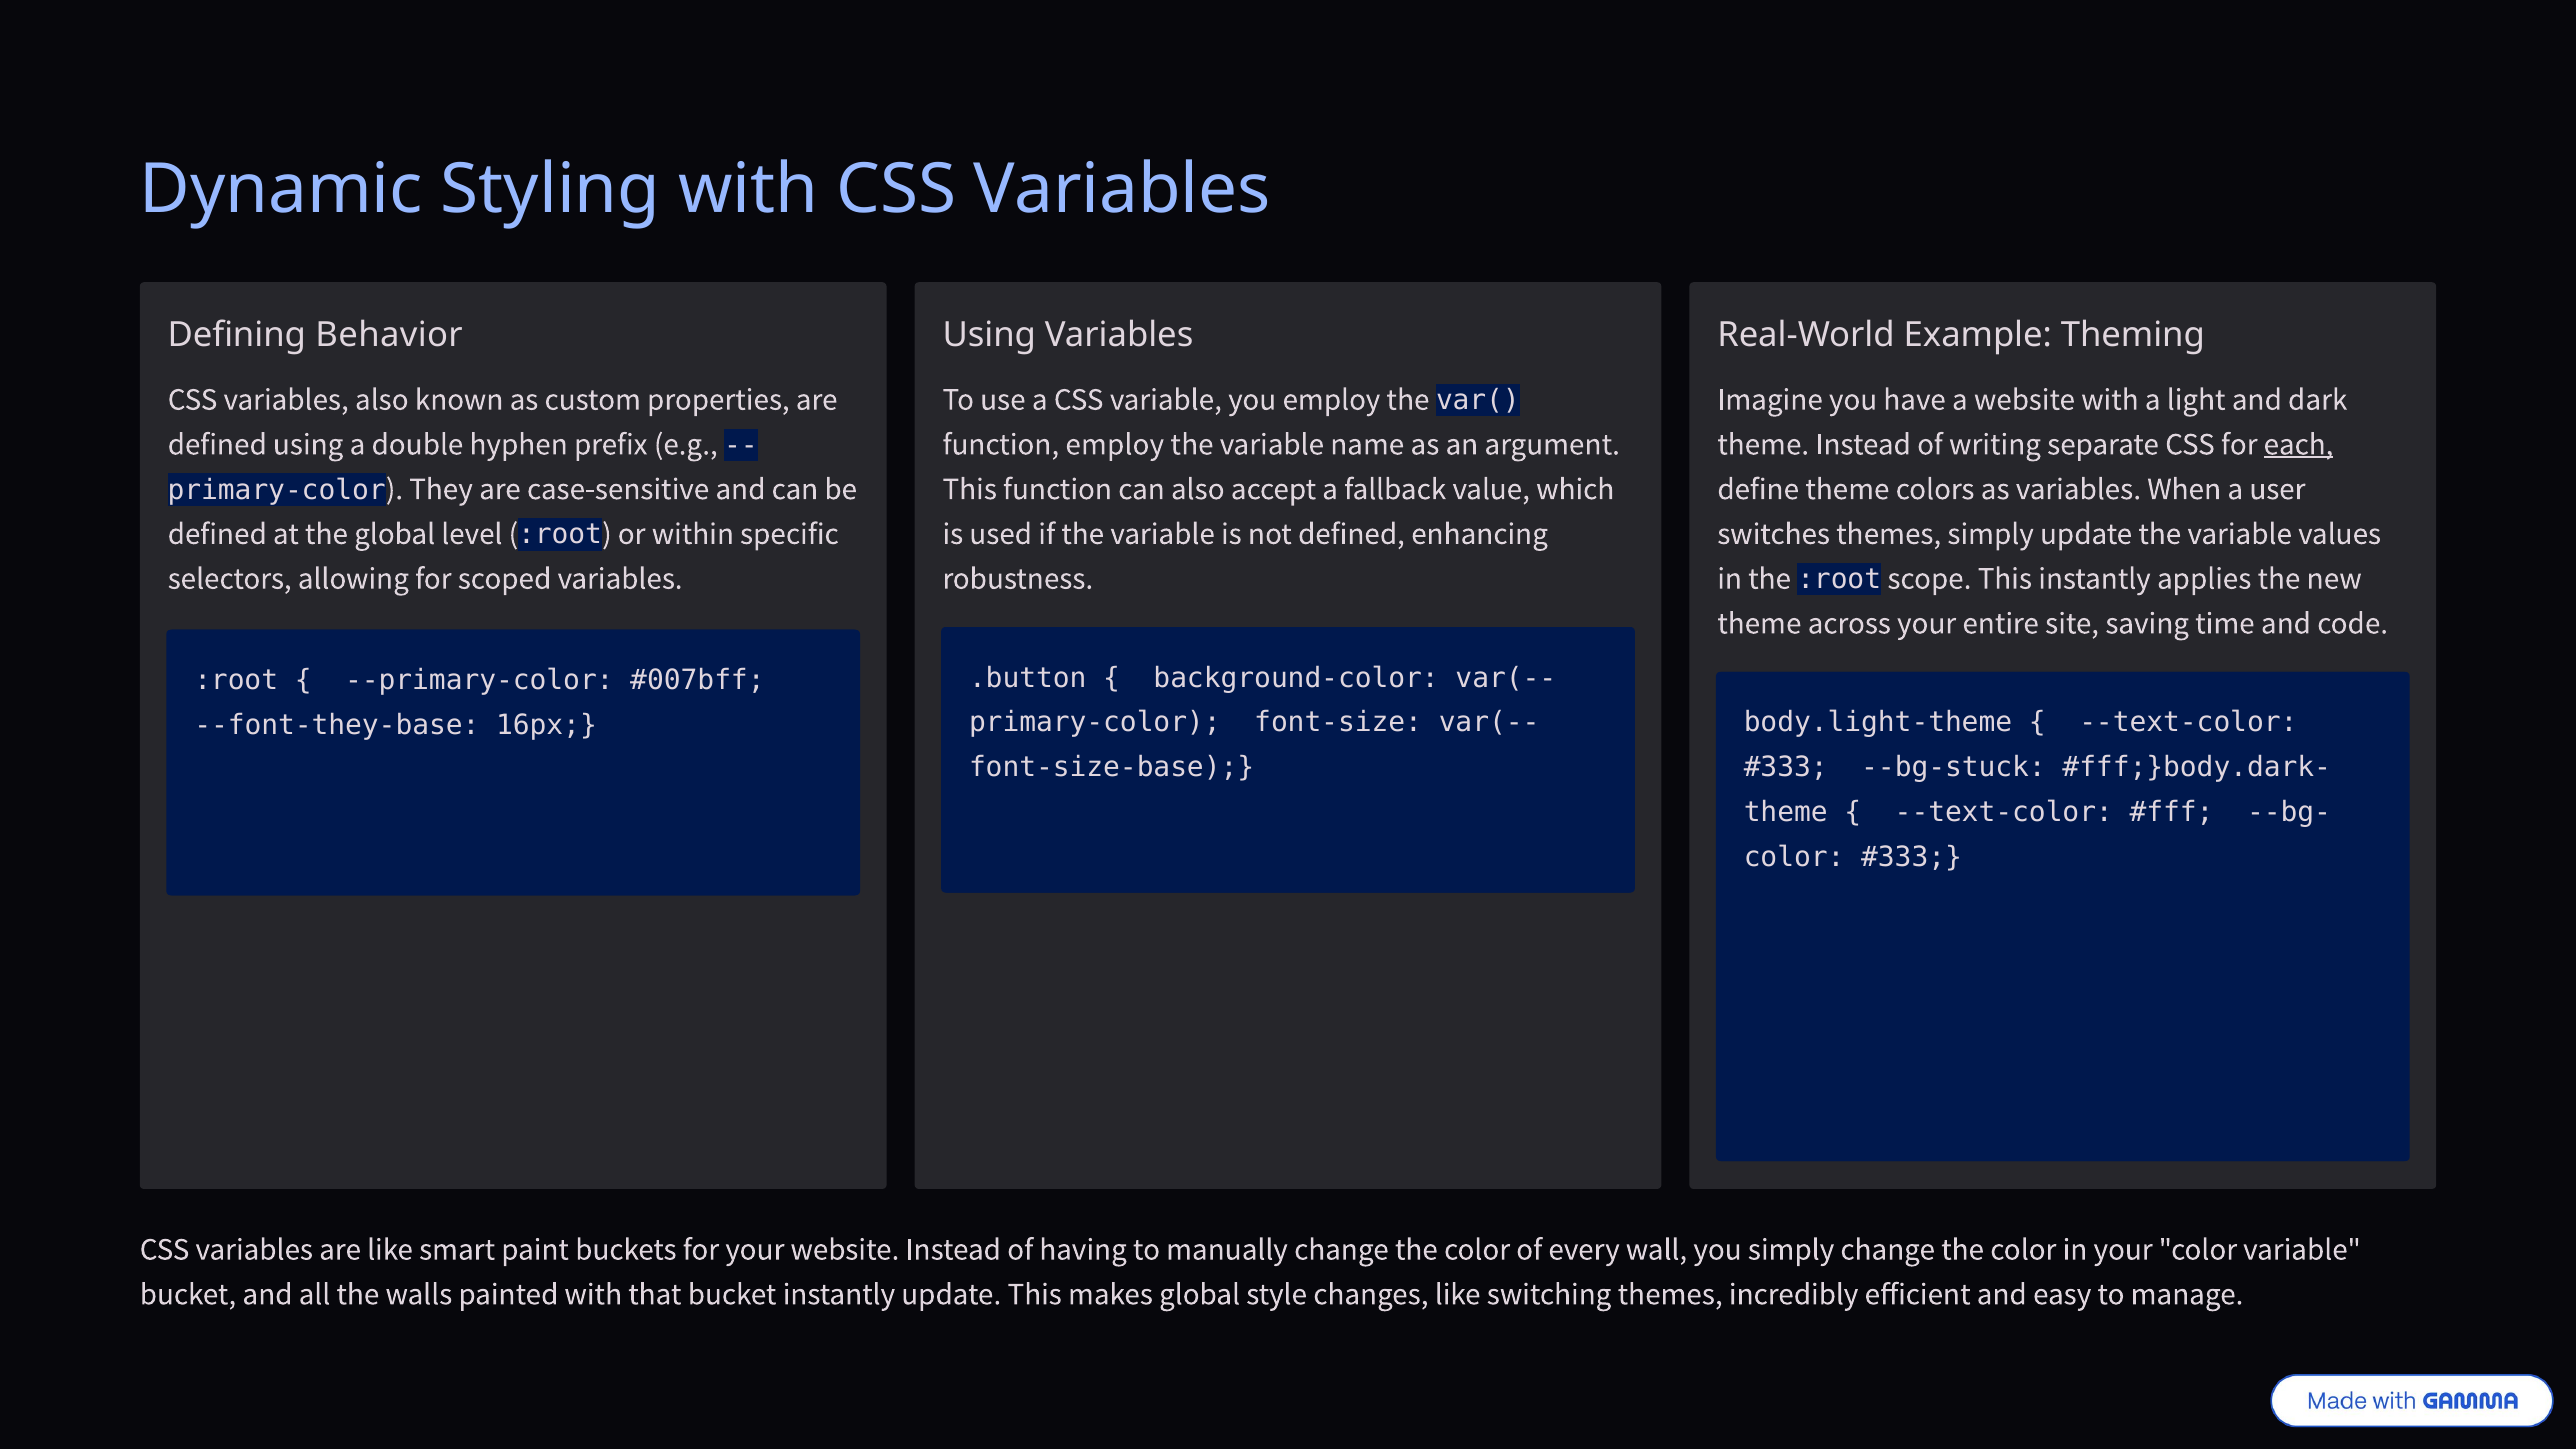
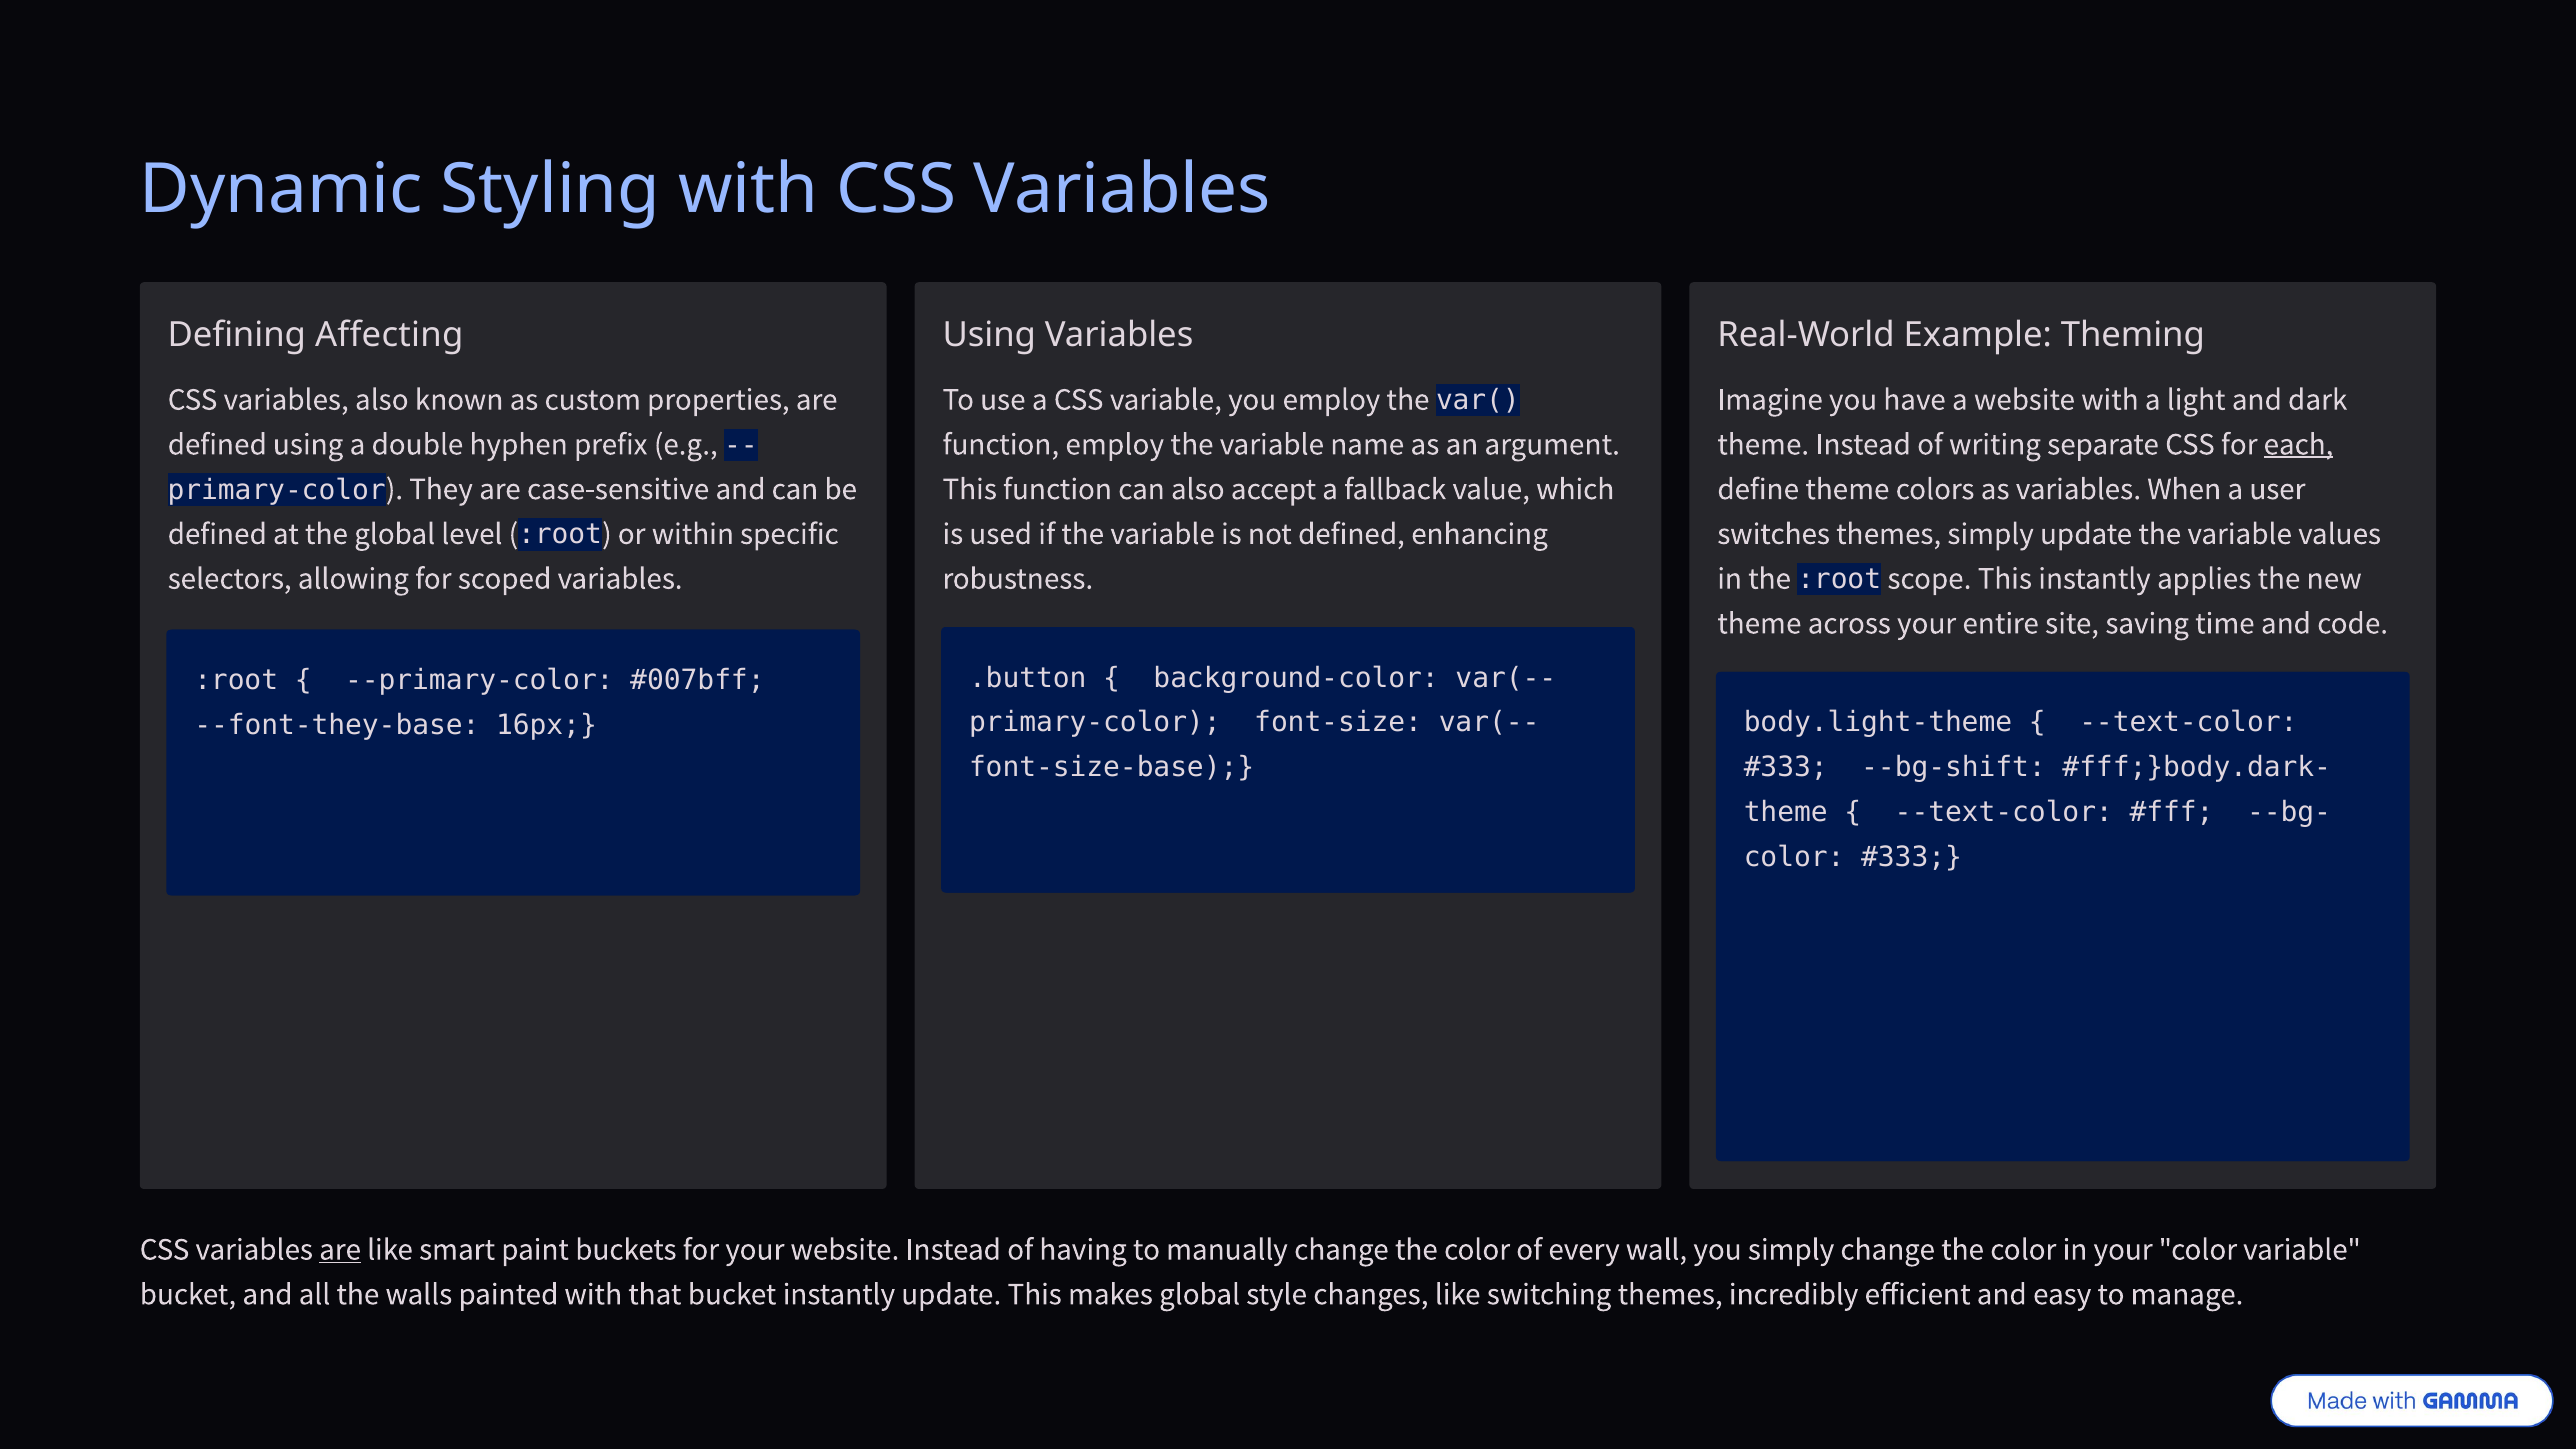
Behavior: Behavior -> Affecting
--bg-stuck: --bg-stuck -> --bg-shift
are at (340, 1250) underline: none -> present
